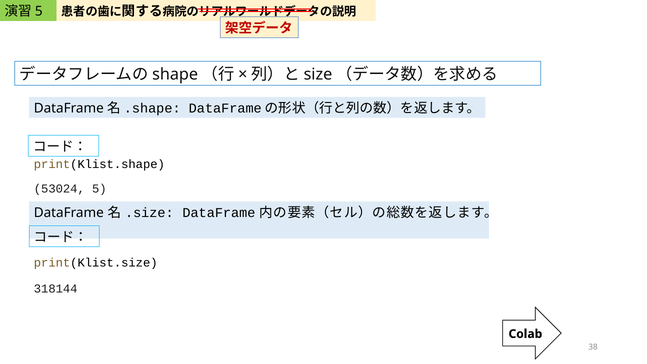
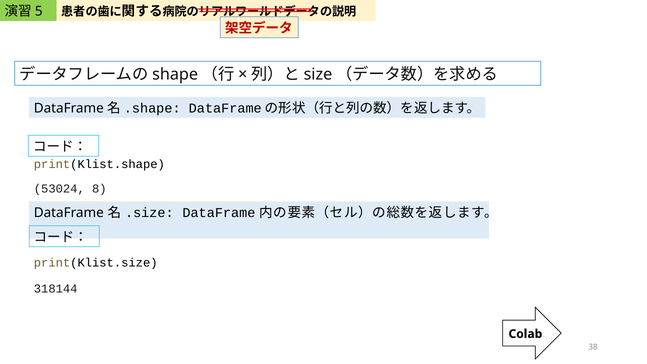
53024 5: 5 -> 8
